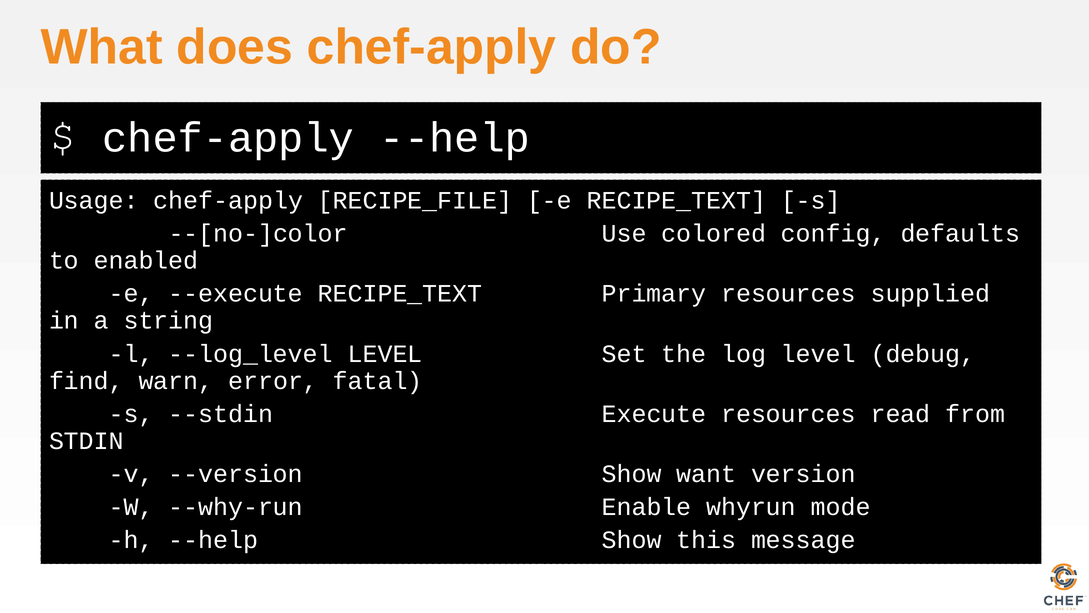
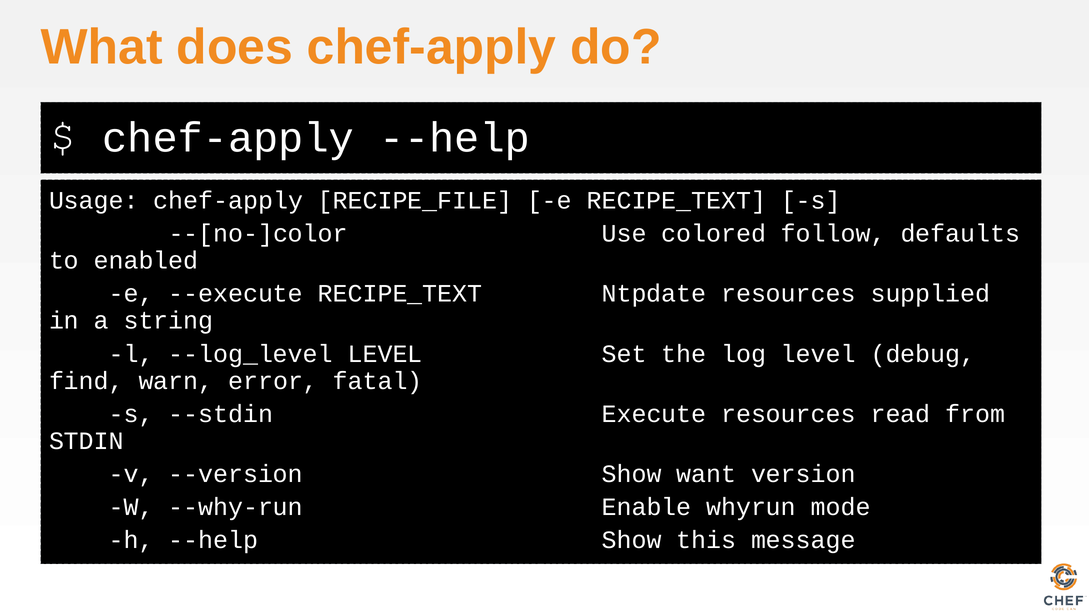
config: config -> follow
Primary: Primary -> Ntpdate
